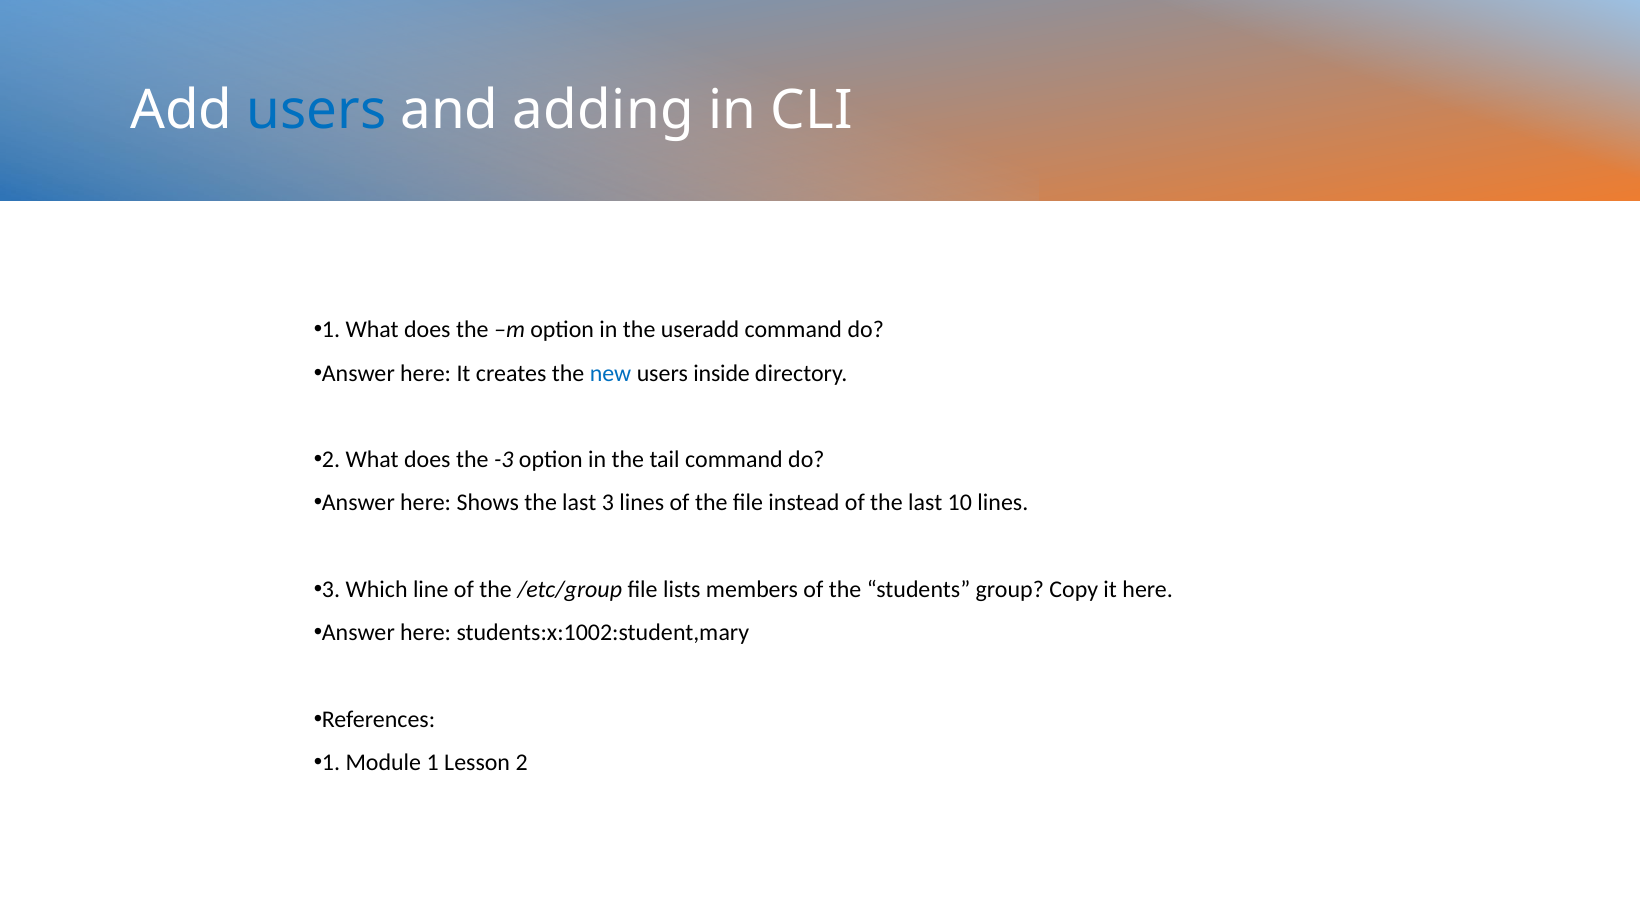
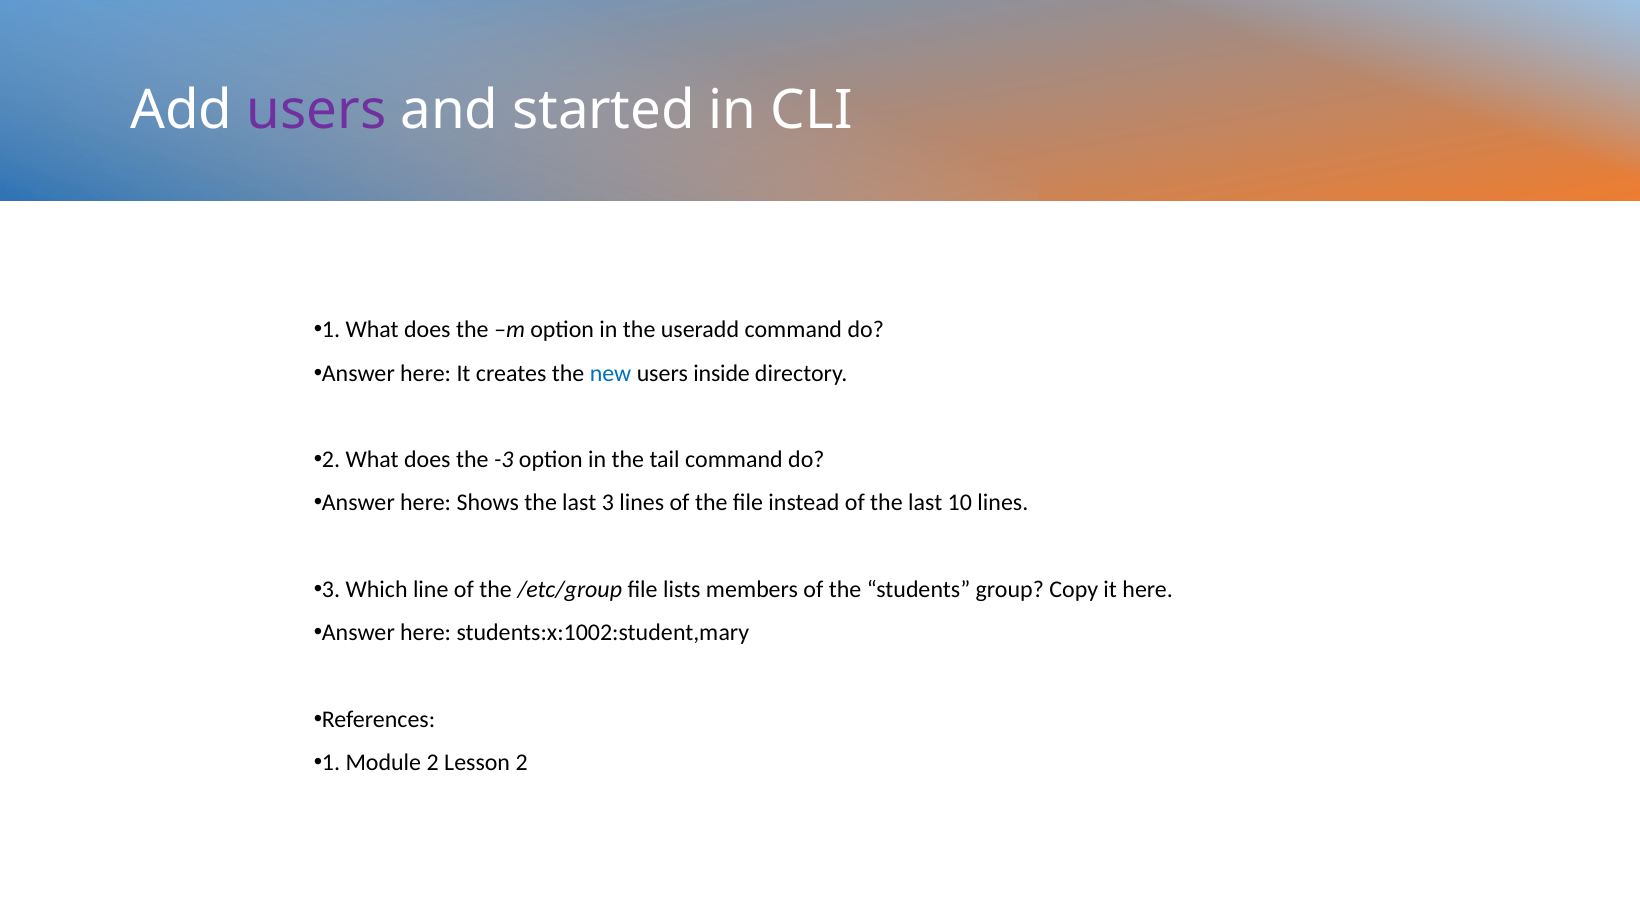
users at (316, 110) colour: blue -> purple
adding: adding -> started
Module 1: 1 -> 2
